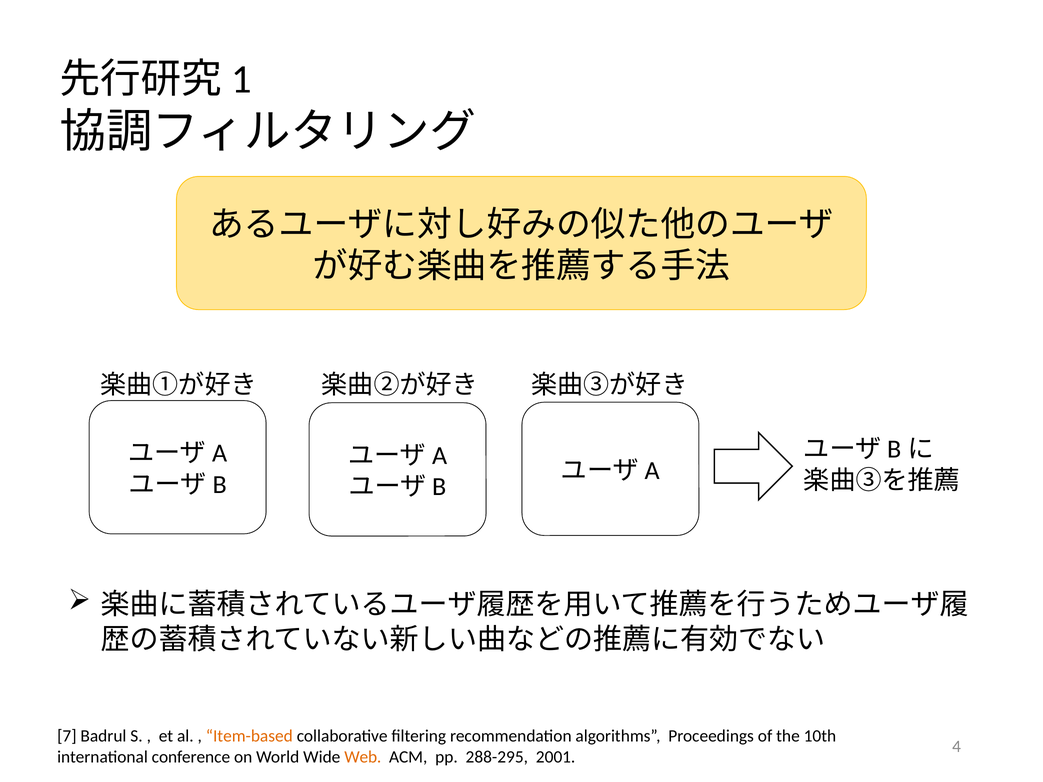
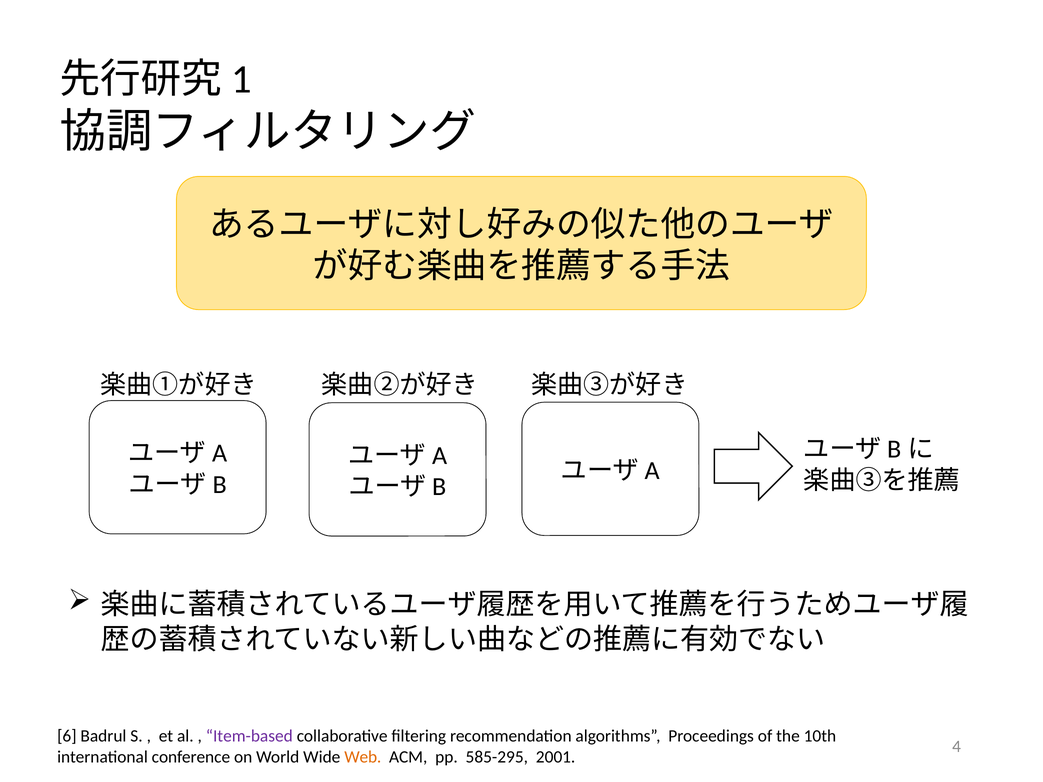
7: 7 -> 6
Item-based colour: orange -> purple
288-295: 288-295 -> 585-295
